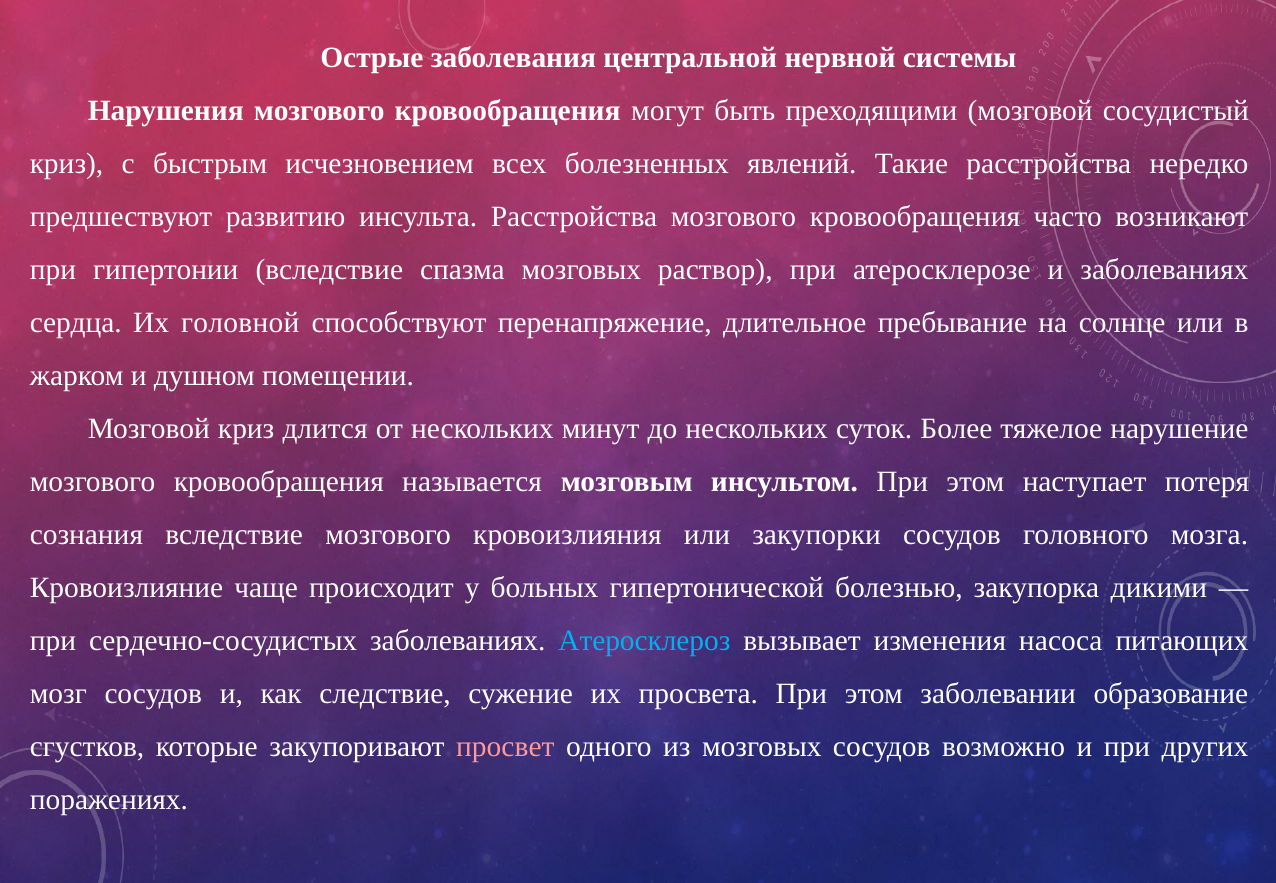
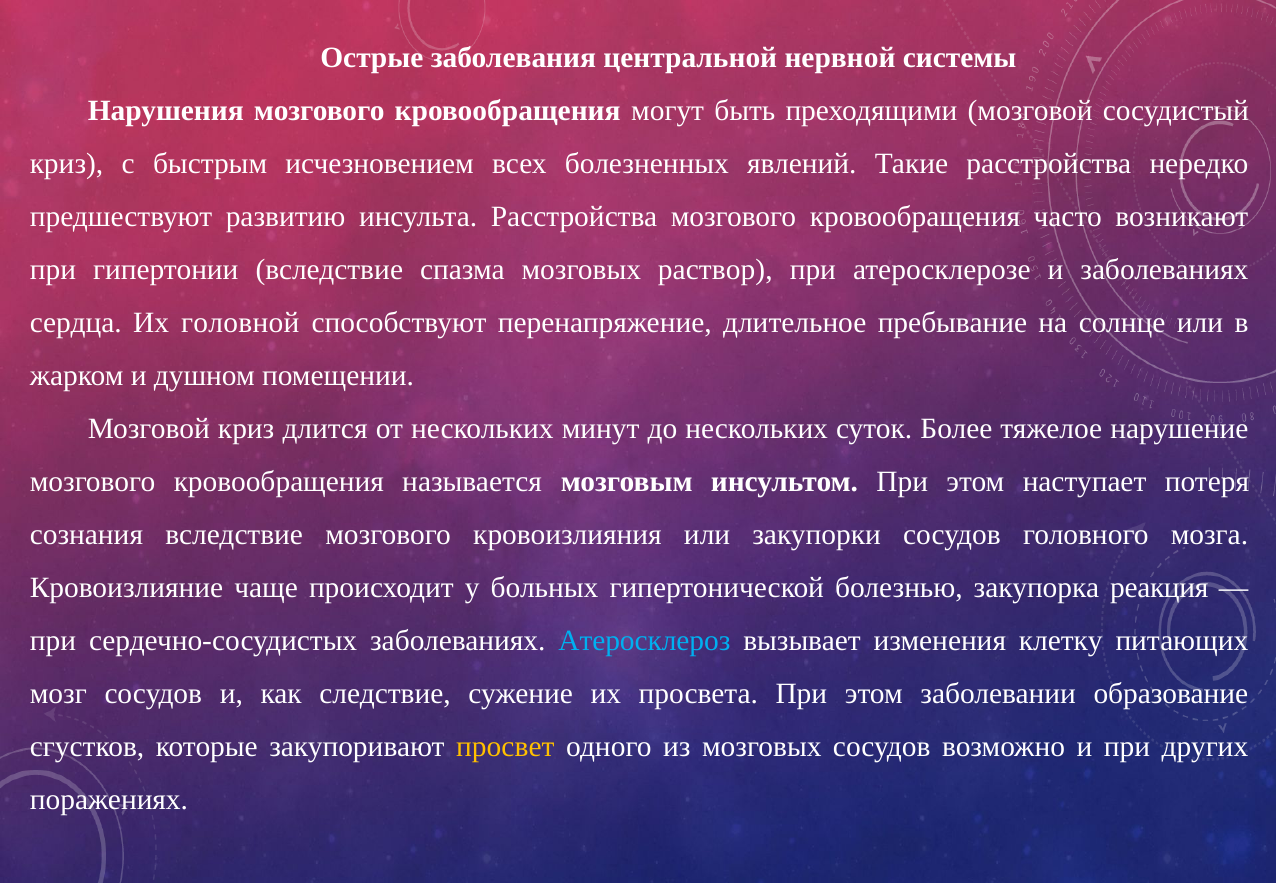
дикими: дикими -> реакция
насоса: насоса -> клетку
просвет colour: pink -> yellow
